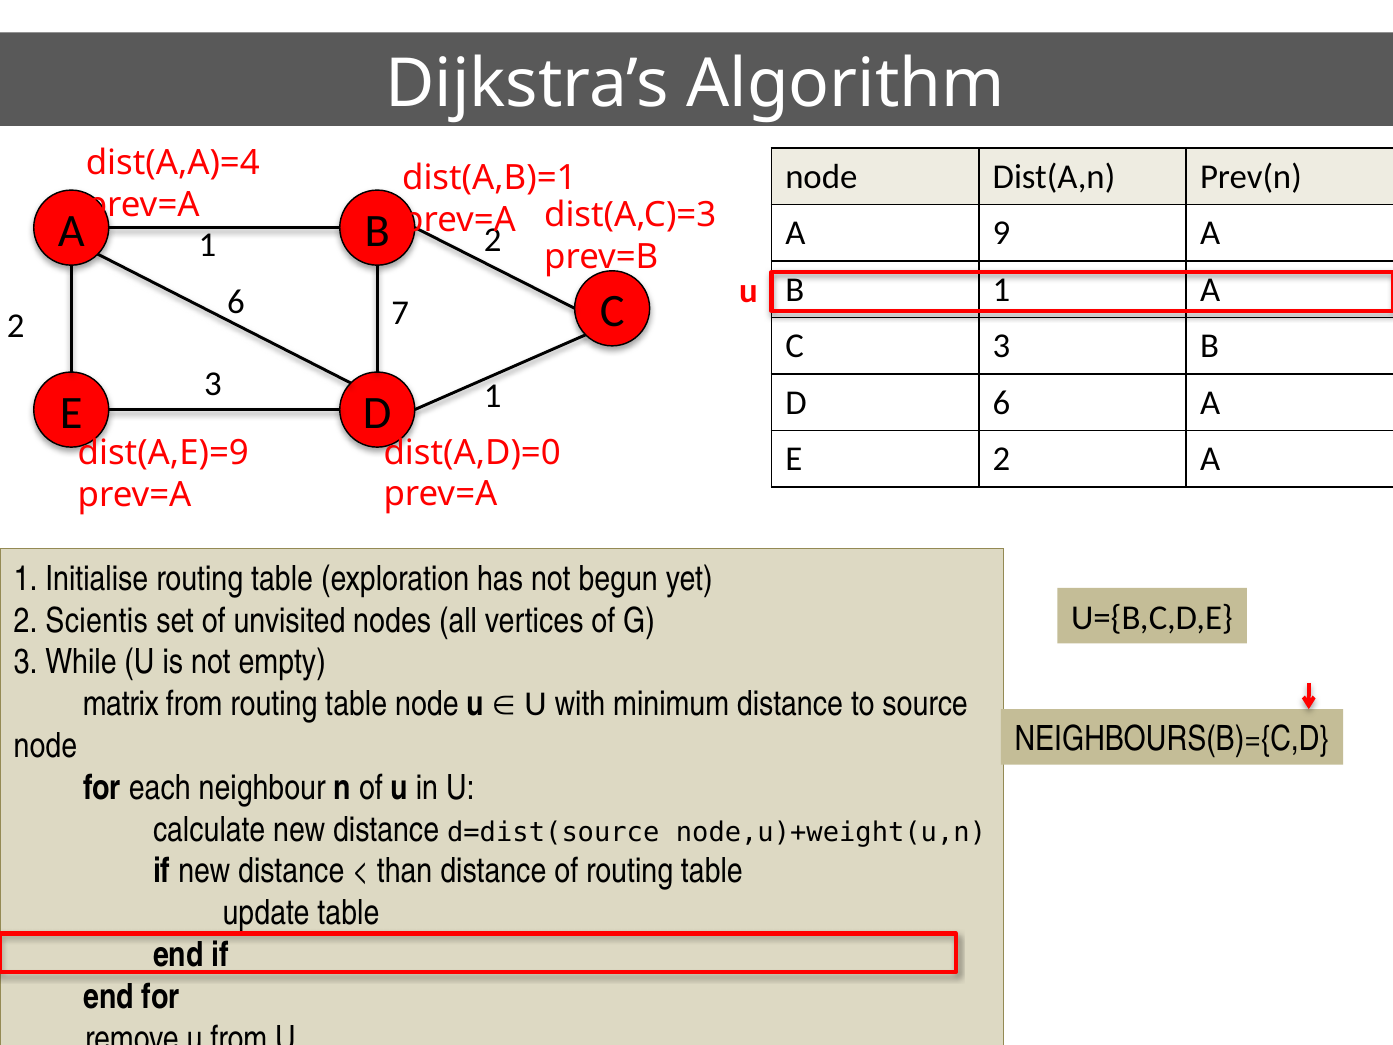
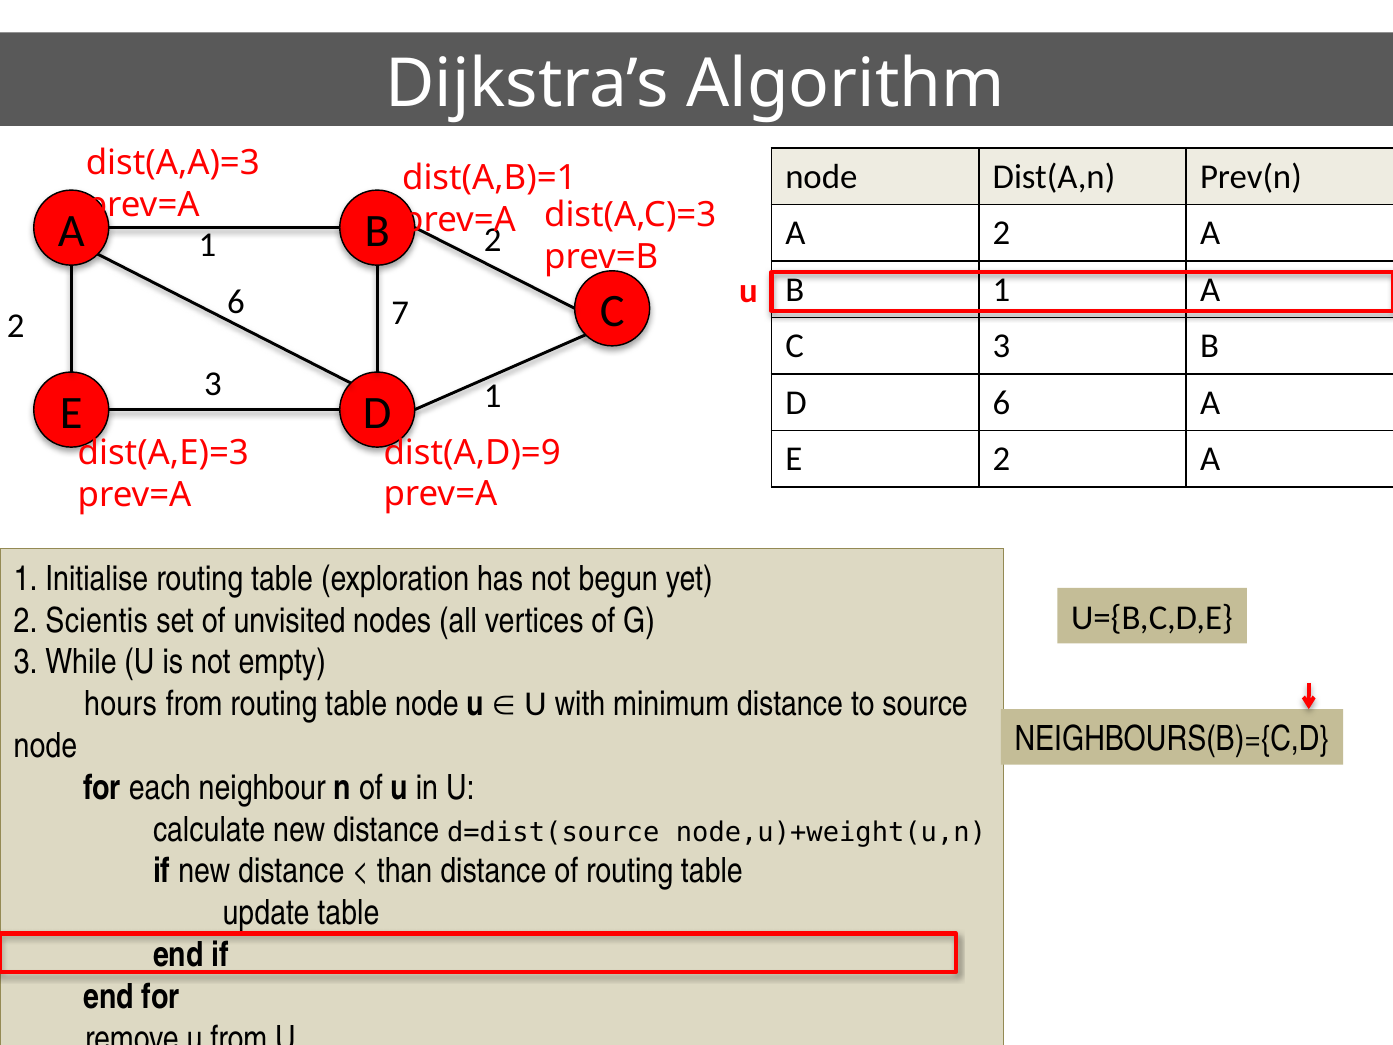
dist(A,A)=4: dist(A,A)=4 -> dist(A,A)=3
A 9: 9 -> 2
dist(A,D)=0: dist(A,D)=0 -> dist(A,D)=9
dist(A,E)=9: dist(A,E)=9 -> dist(A,E)=3
matrix: matrix -> hours
